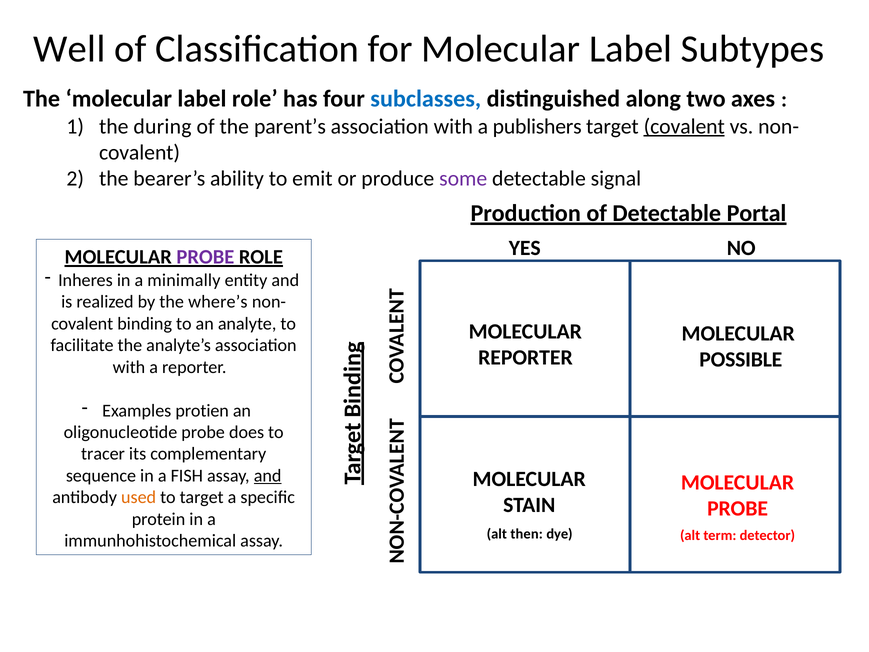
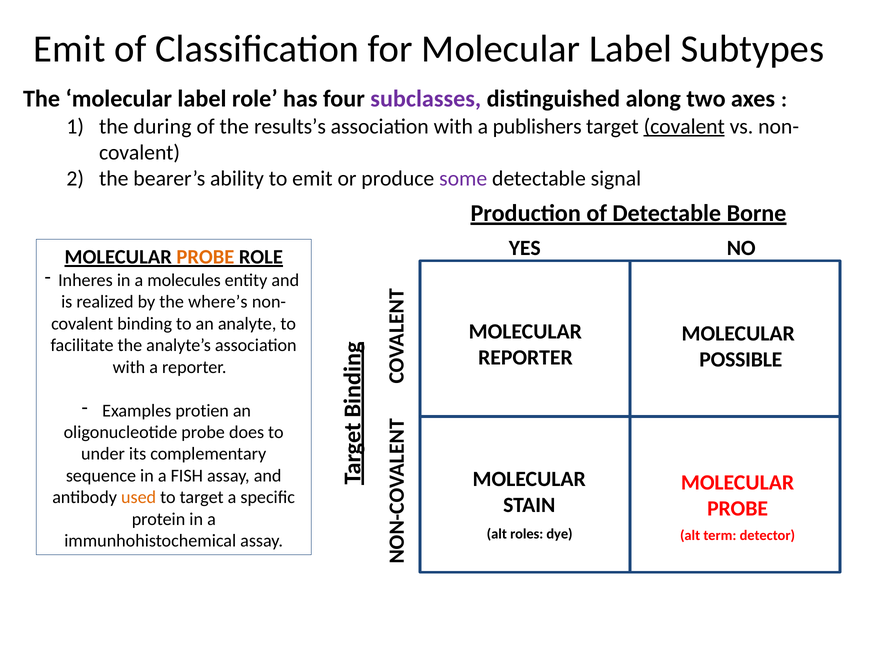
Well at (69, 49): Well -> Emit
subclasses colour: blue -> purple
parent’s: parent’s -> results’s
Portal: Portal -> Borne
PROBE at (205, 257) colour: purple -> orange
minimally: minimally -> molecules
tracer: tracer -> under
and at (268, 476) underline: present -> none
then: then -> roles
